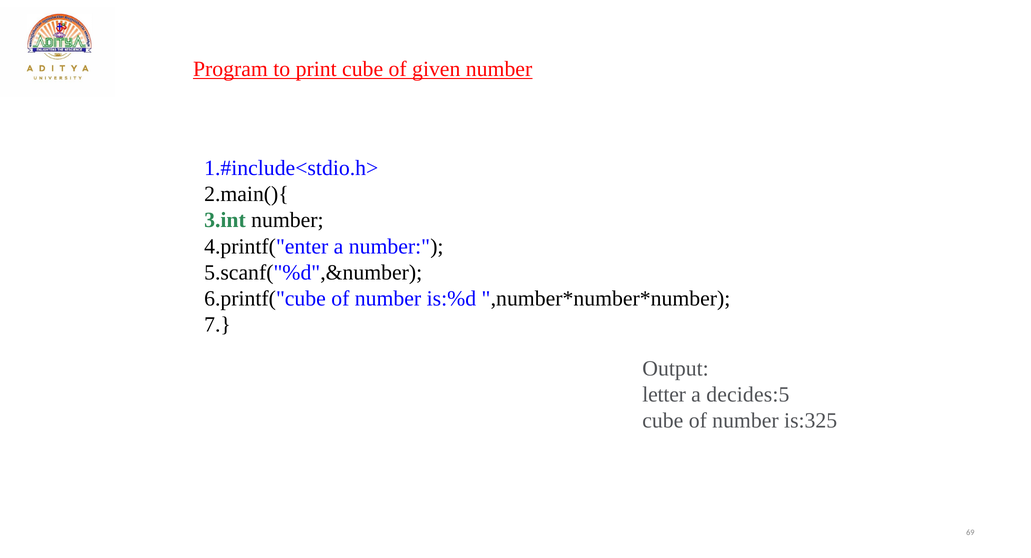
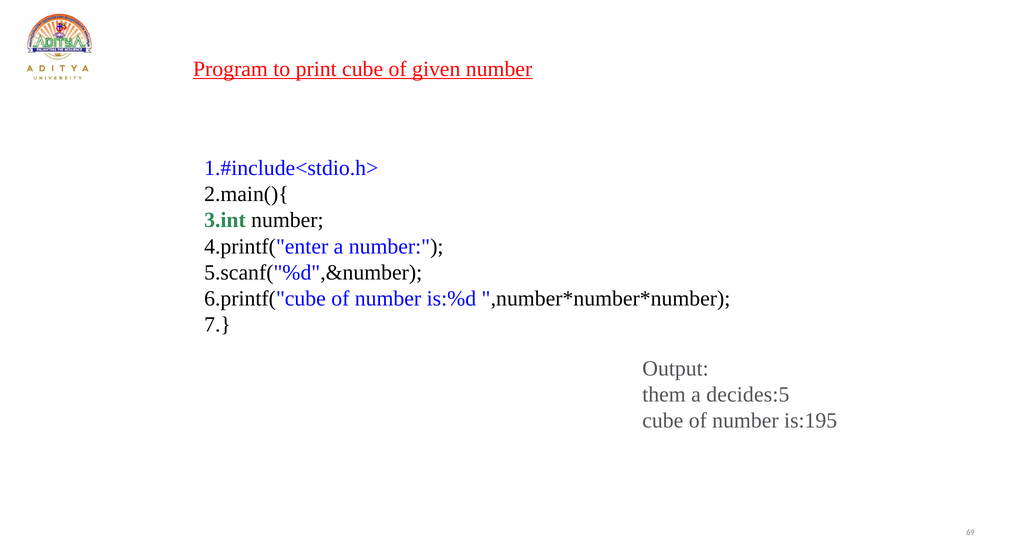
letter: letter -> them
is:325: is:325 -> is:195
